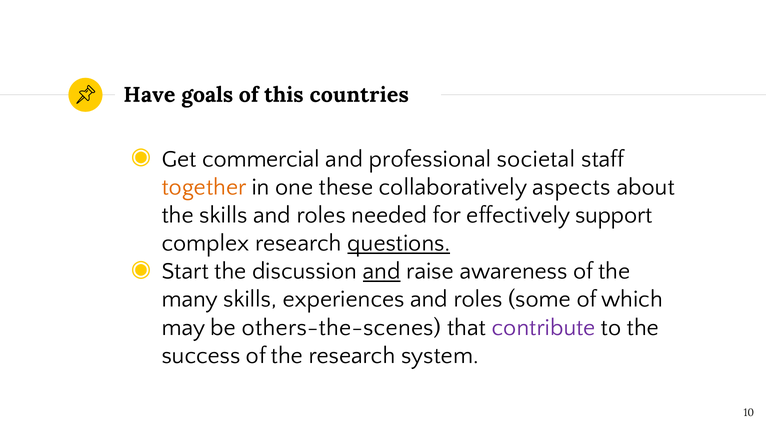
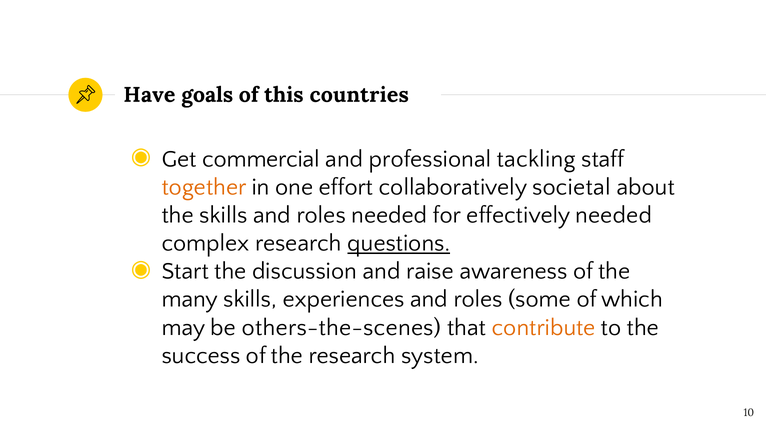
societal: societal -> tackling
these: these -> effort
aspects: aspects -> societal
effectively support: support -> needed
and at (382, 271) underline: present -> none
contribute colour: purple -> orange
